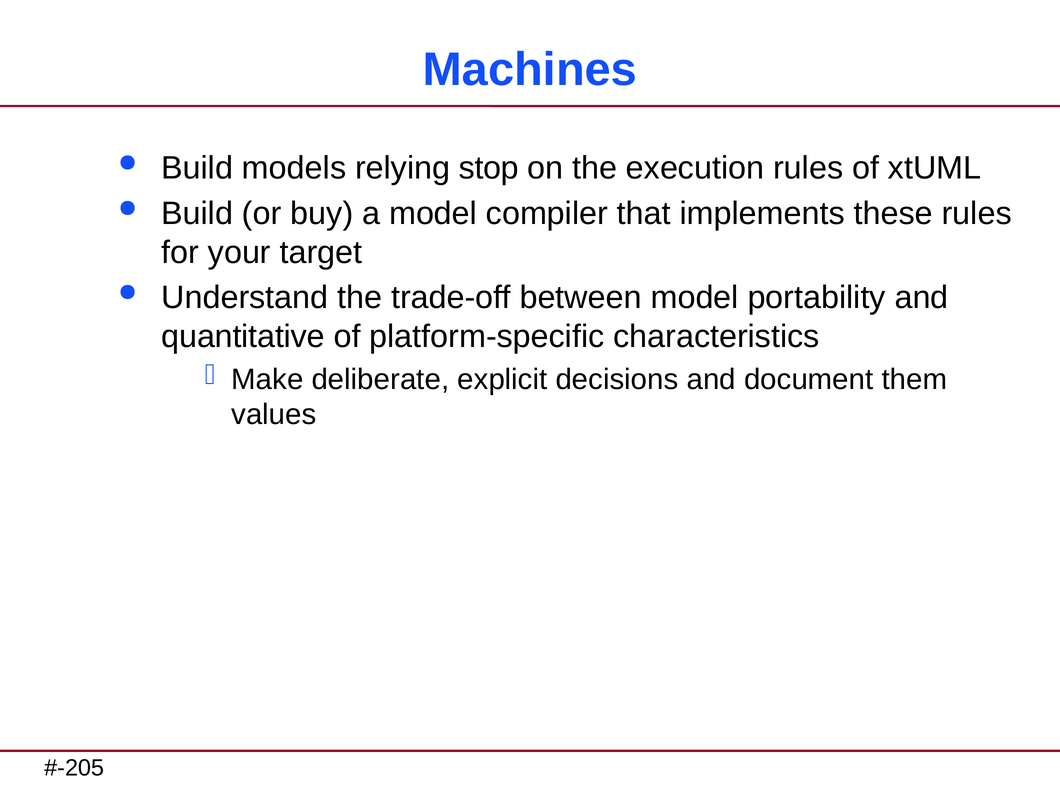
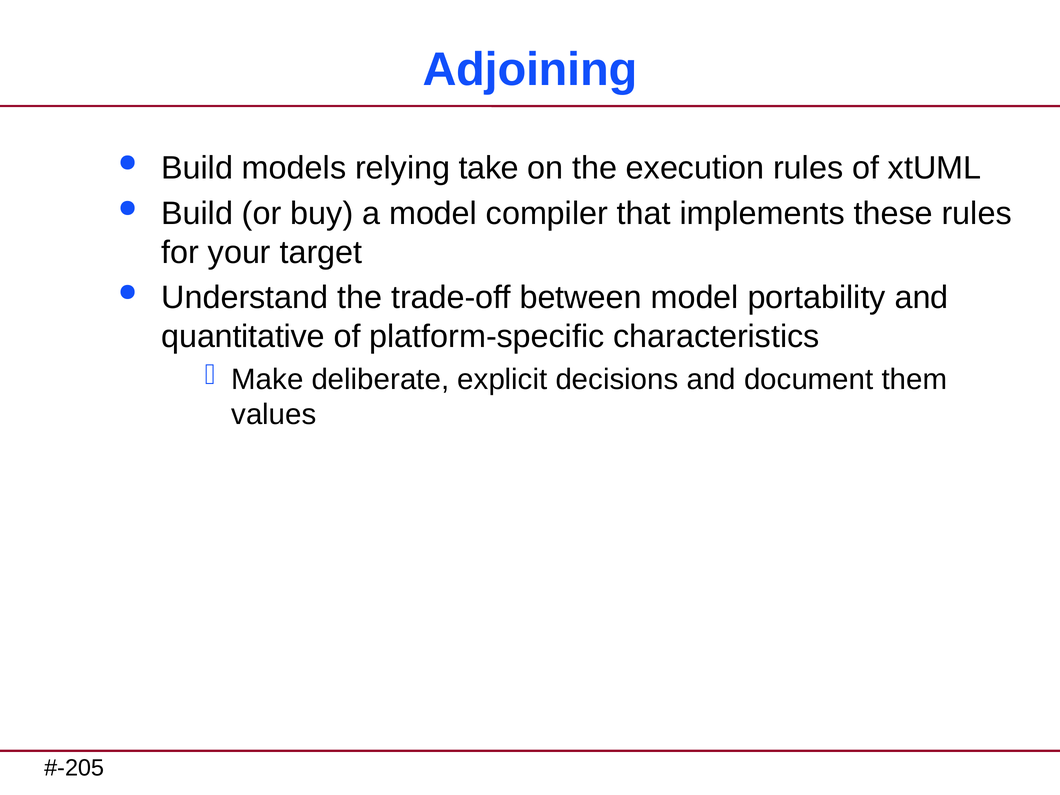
Machines: Machines -> Adjoining
stop: stop -> take
